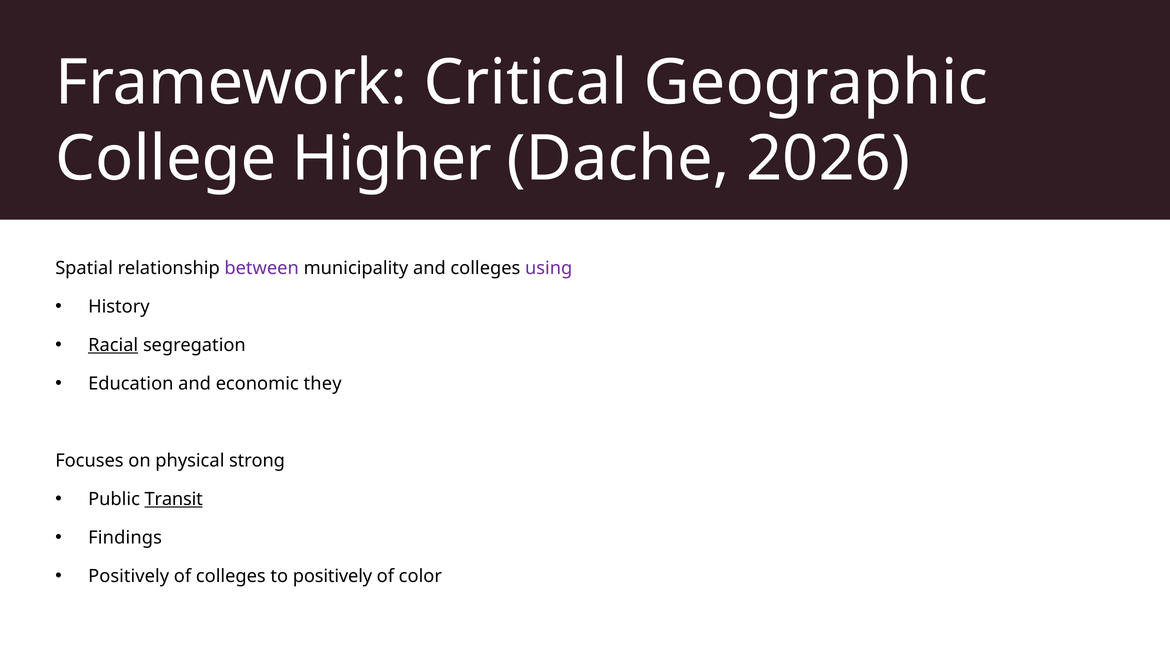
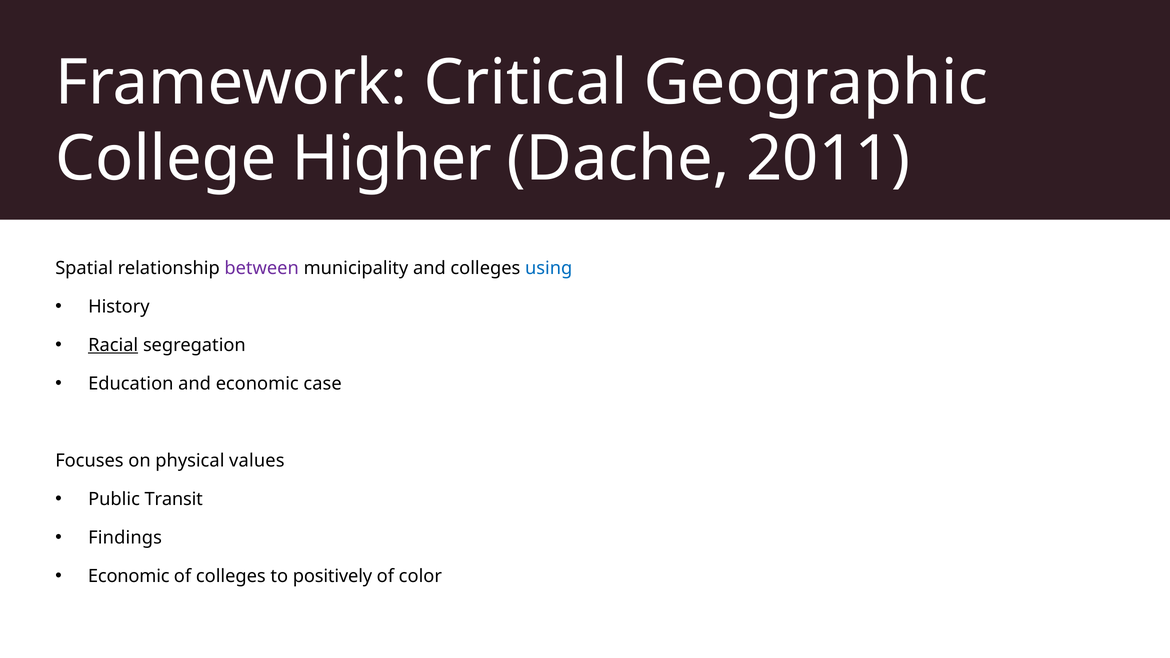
2026: 2026 -> 2011
using colour: purple -> blue
they: they -> case
strong: strong -> values
Transit underline: present -> none
Positively at (129, 576): Positively -> Economic
